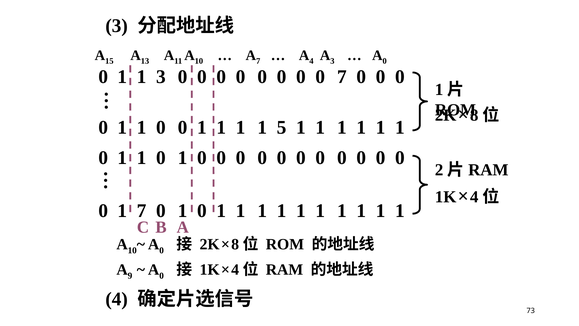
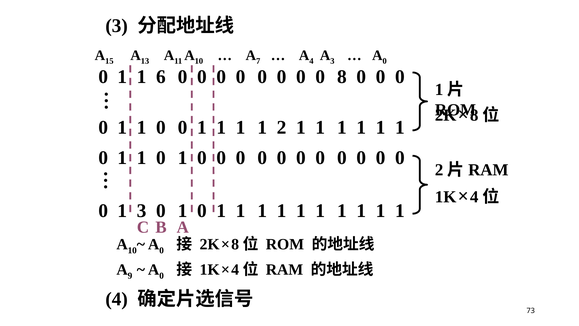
1 3: 3 -> 6
0 7: 7 -> 8
1 5: 5 -> 2
1 7: 7 -> 3
